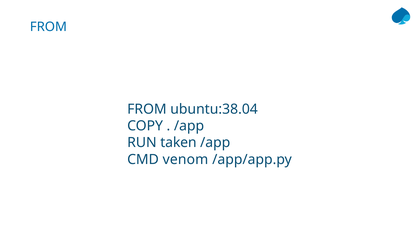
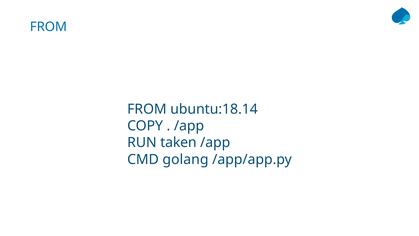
ubuntu:38.04: ubuntu:38.04 -> ubuntu:18.14
venom: venom -> golang
